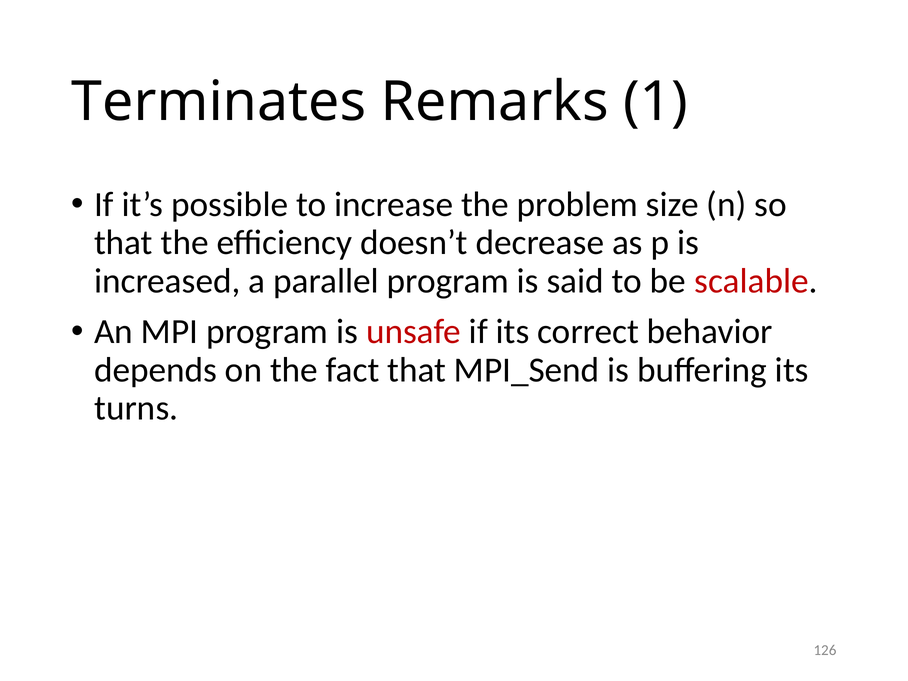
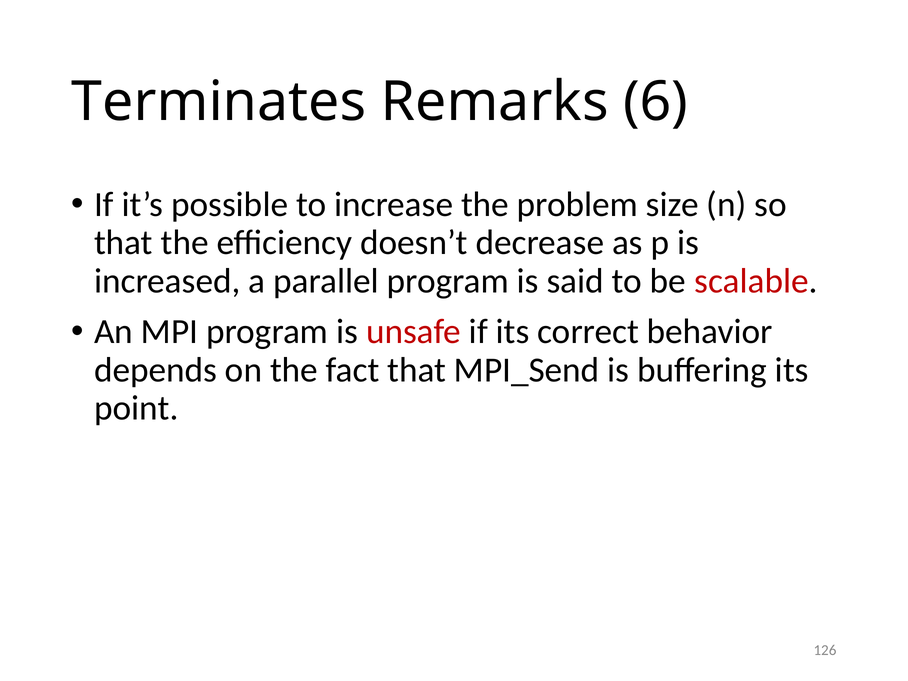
1: 1 -> 6
turns: turns -> point
